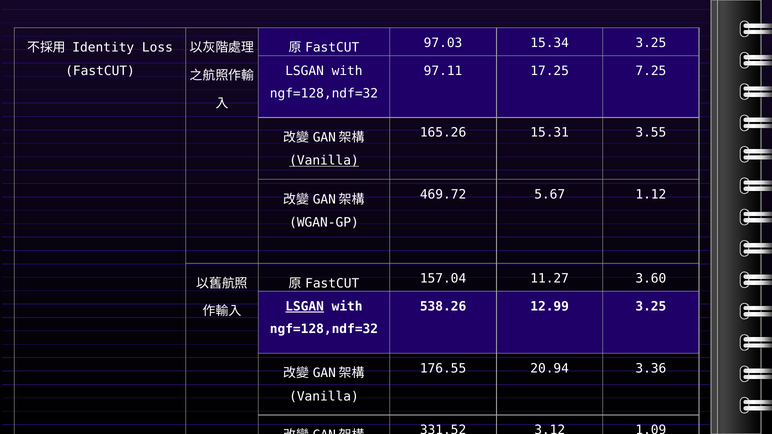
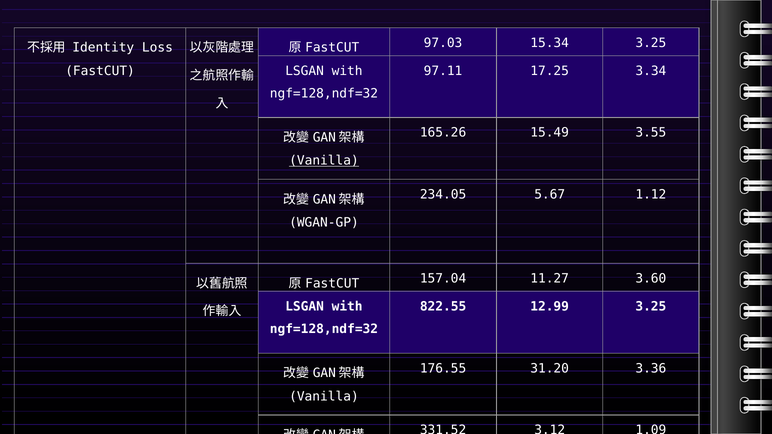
7.25: 7.25 -> 3.34
15.31: 15.31 -> 15.49
469.72: 469.72 -> 234.05
LSGAN at (305, 307) underline: present -> none
538.26: 538.26 -> 822.55
20.94: 20.94 -> 31.20
